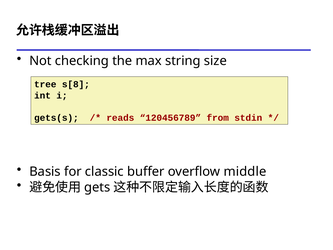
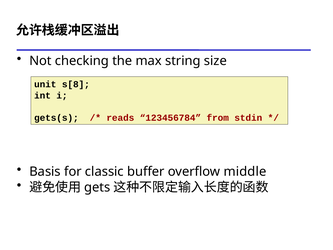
tree: tree -> unit
120456789: 120456789 -> 123456784
